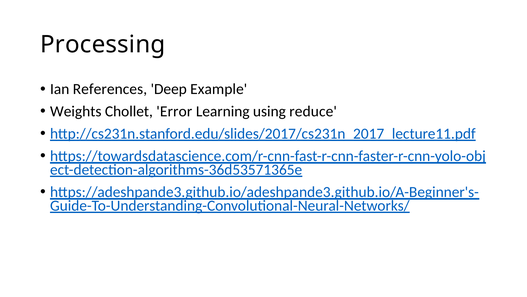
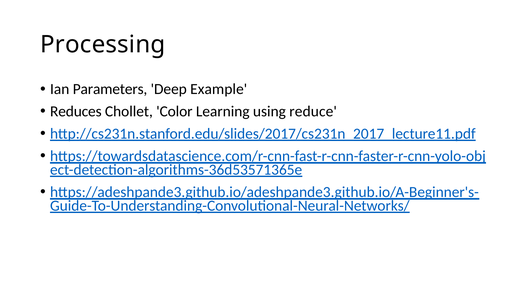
References: References -> Parameters
Weights: Weights -> Reduces
Error: Error -> Color
